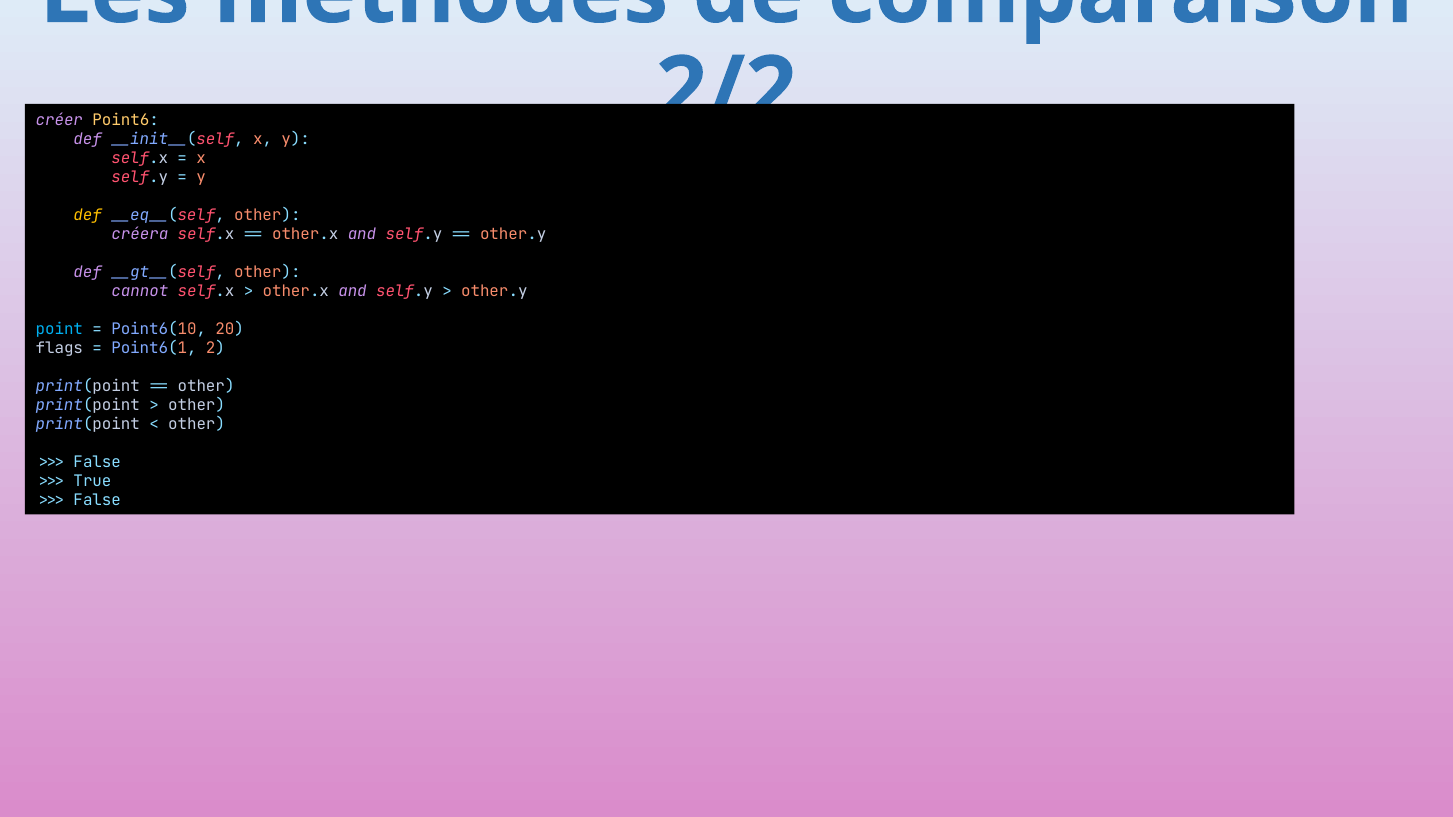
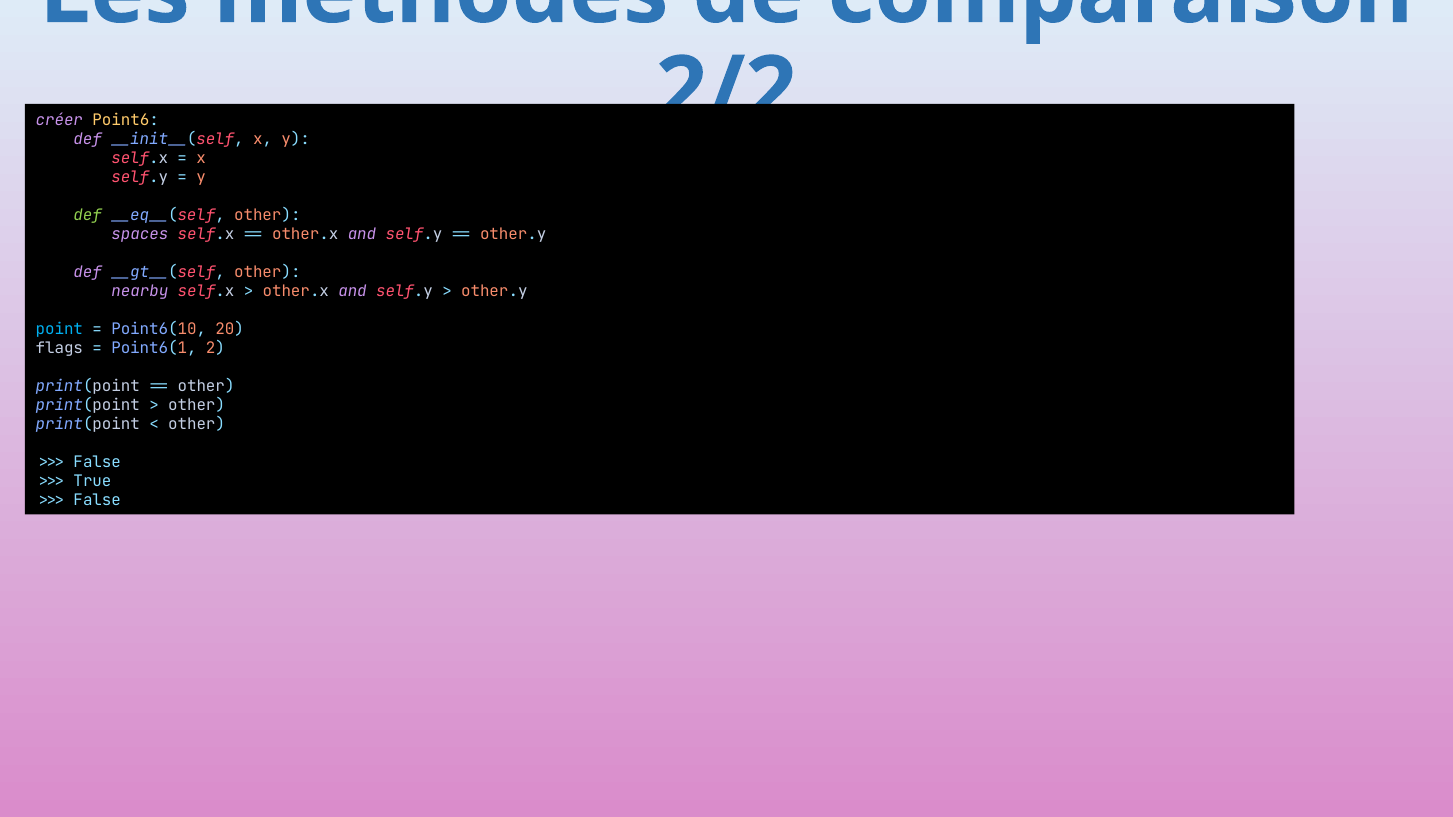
def at (88, 215) colour: yellow -> light green
créera: créera -> spaces
cannot: cannot -> nearby
